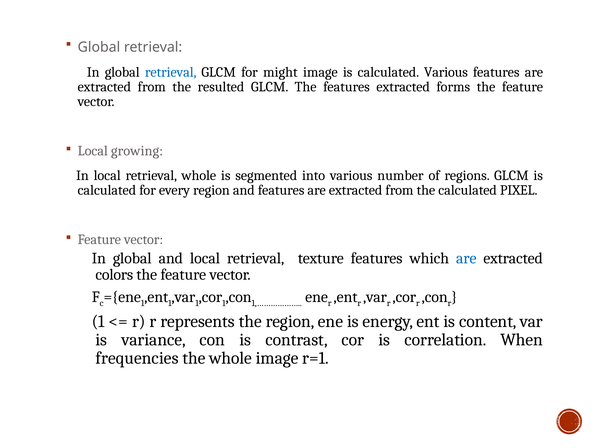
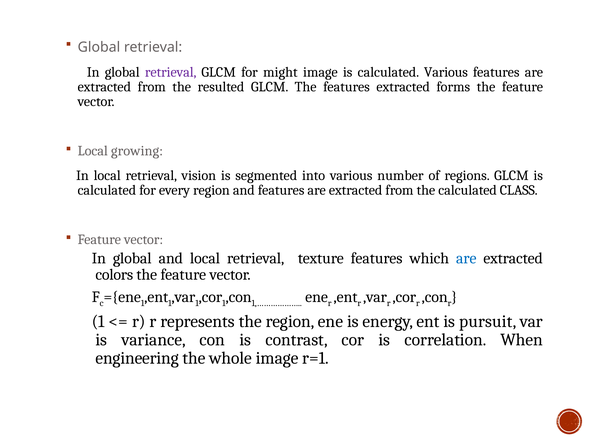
retrieval at (171, 72) colour: blue -> purple
retrieval whole: whole -> vision
PIXEL: PIXEL -> CLASS
content: content -> pursuit
frequencies: frequencies -> engineering
